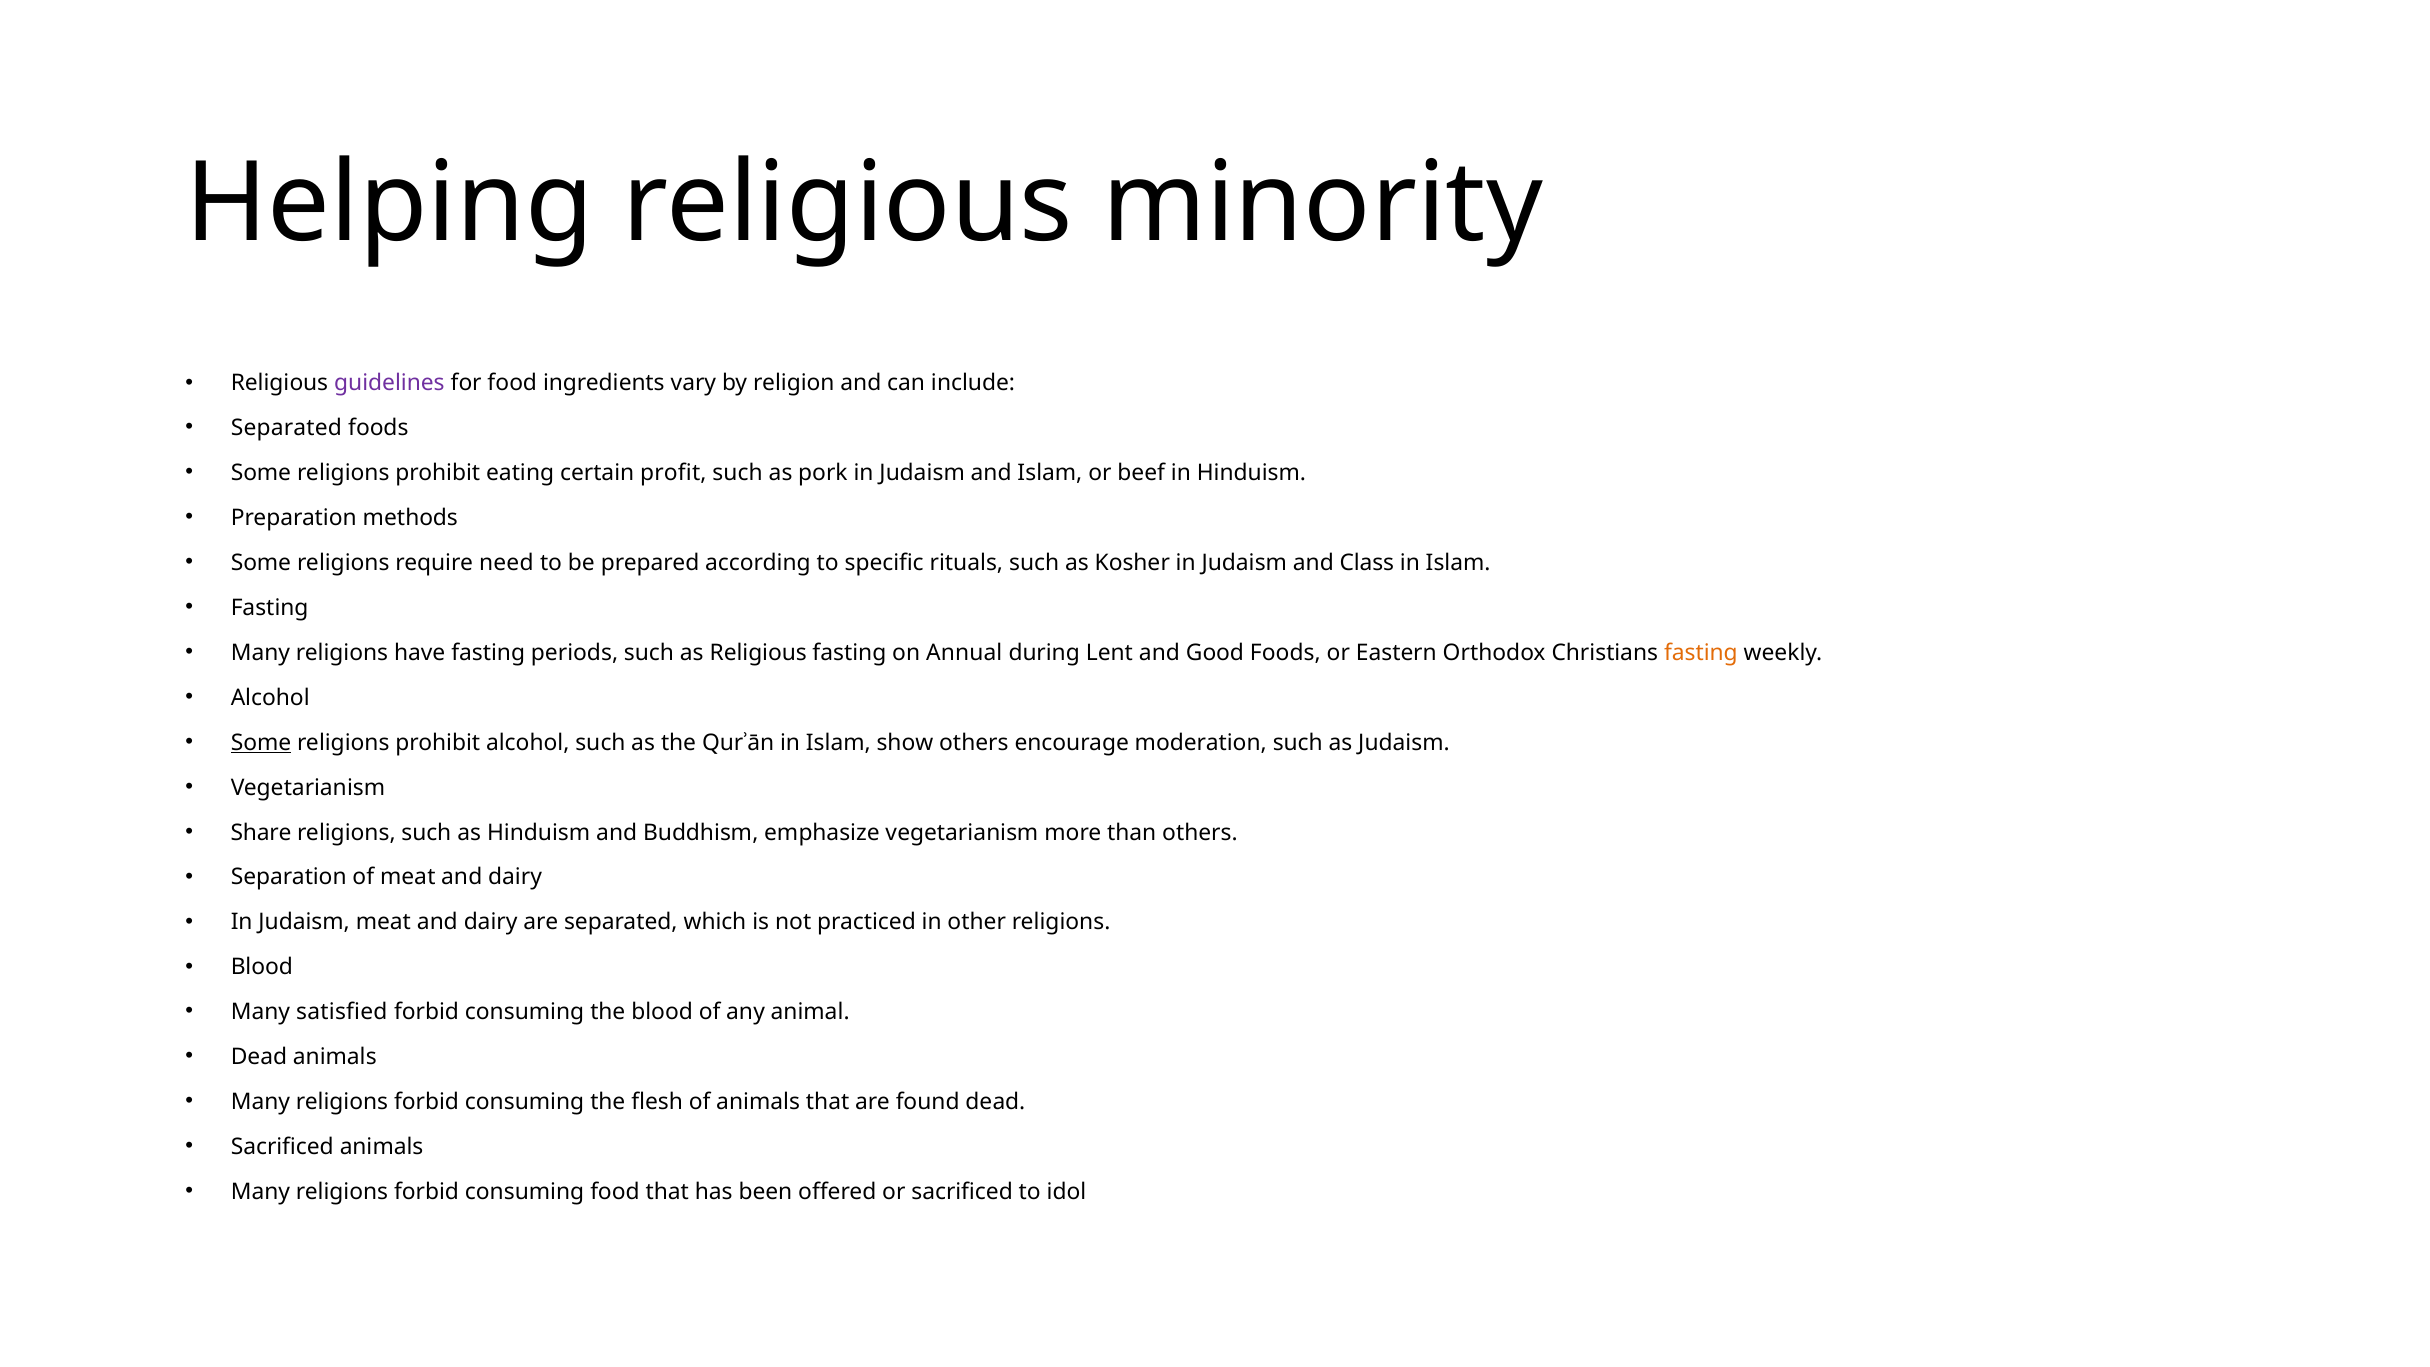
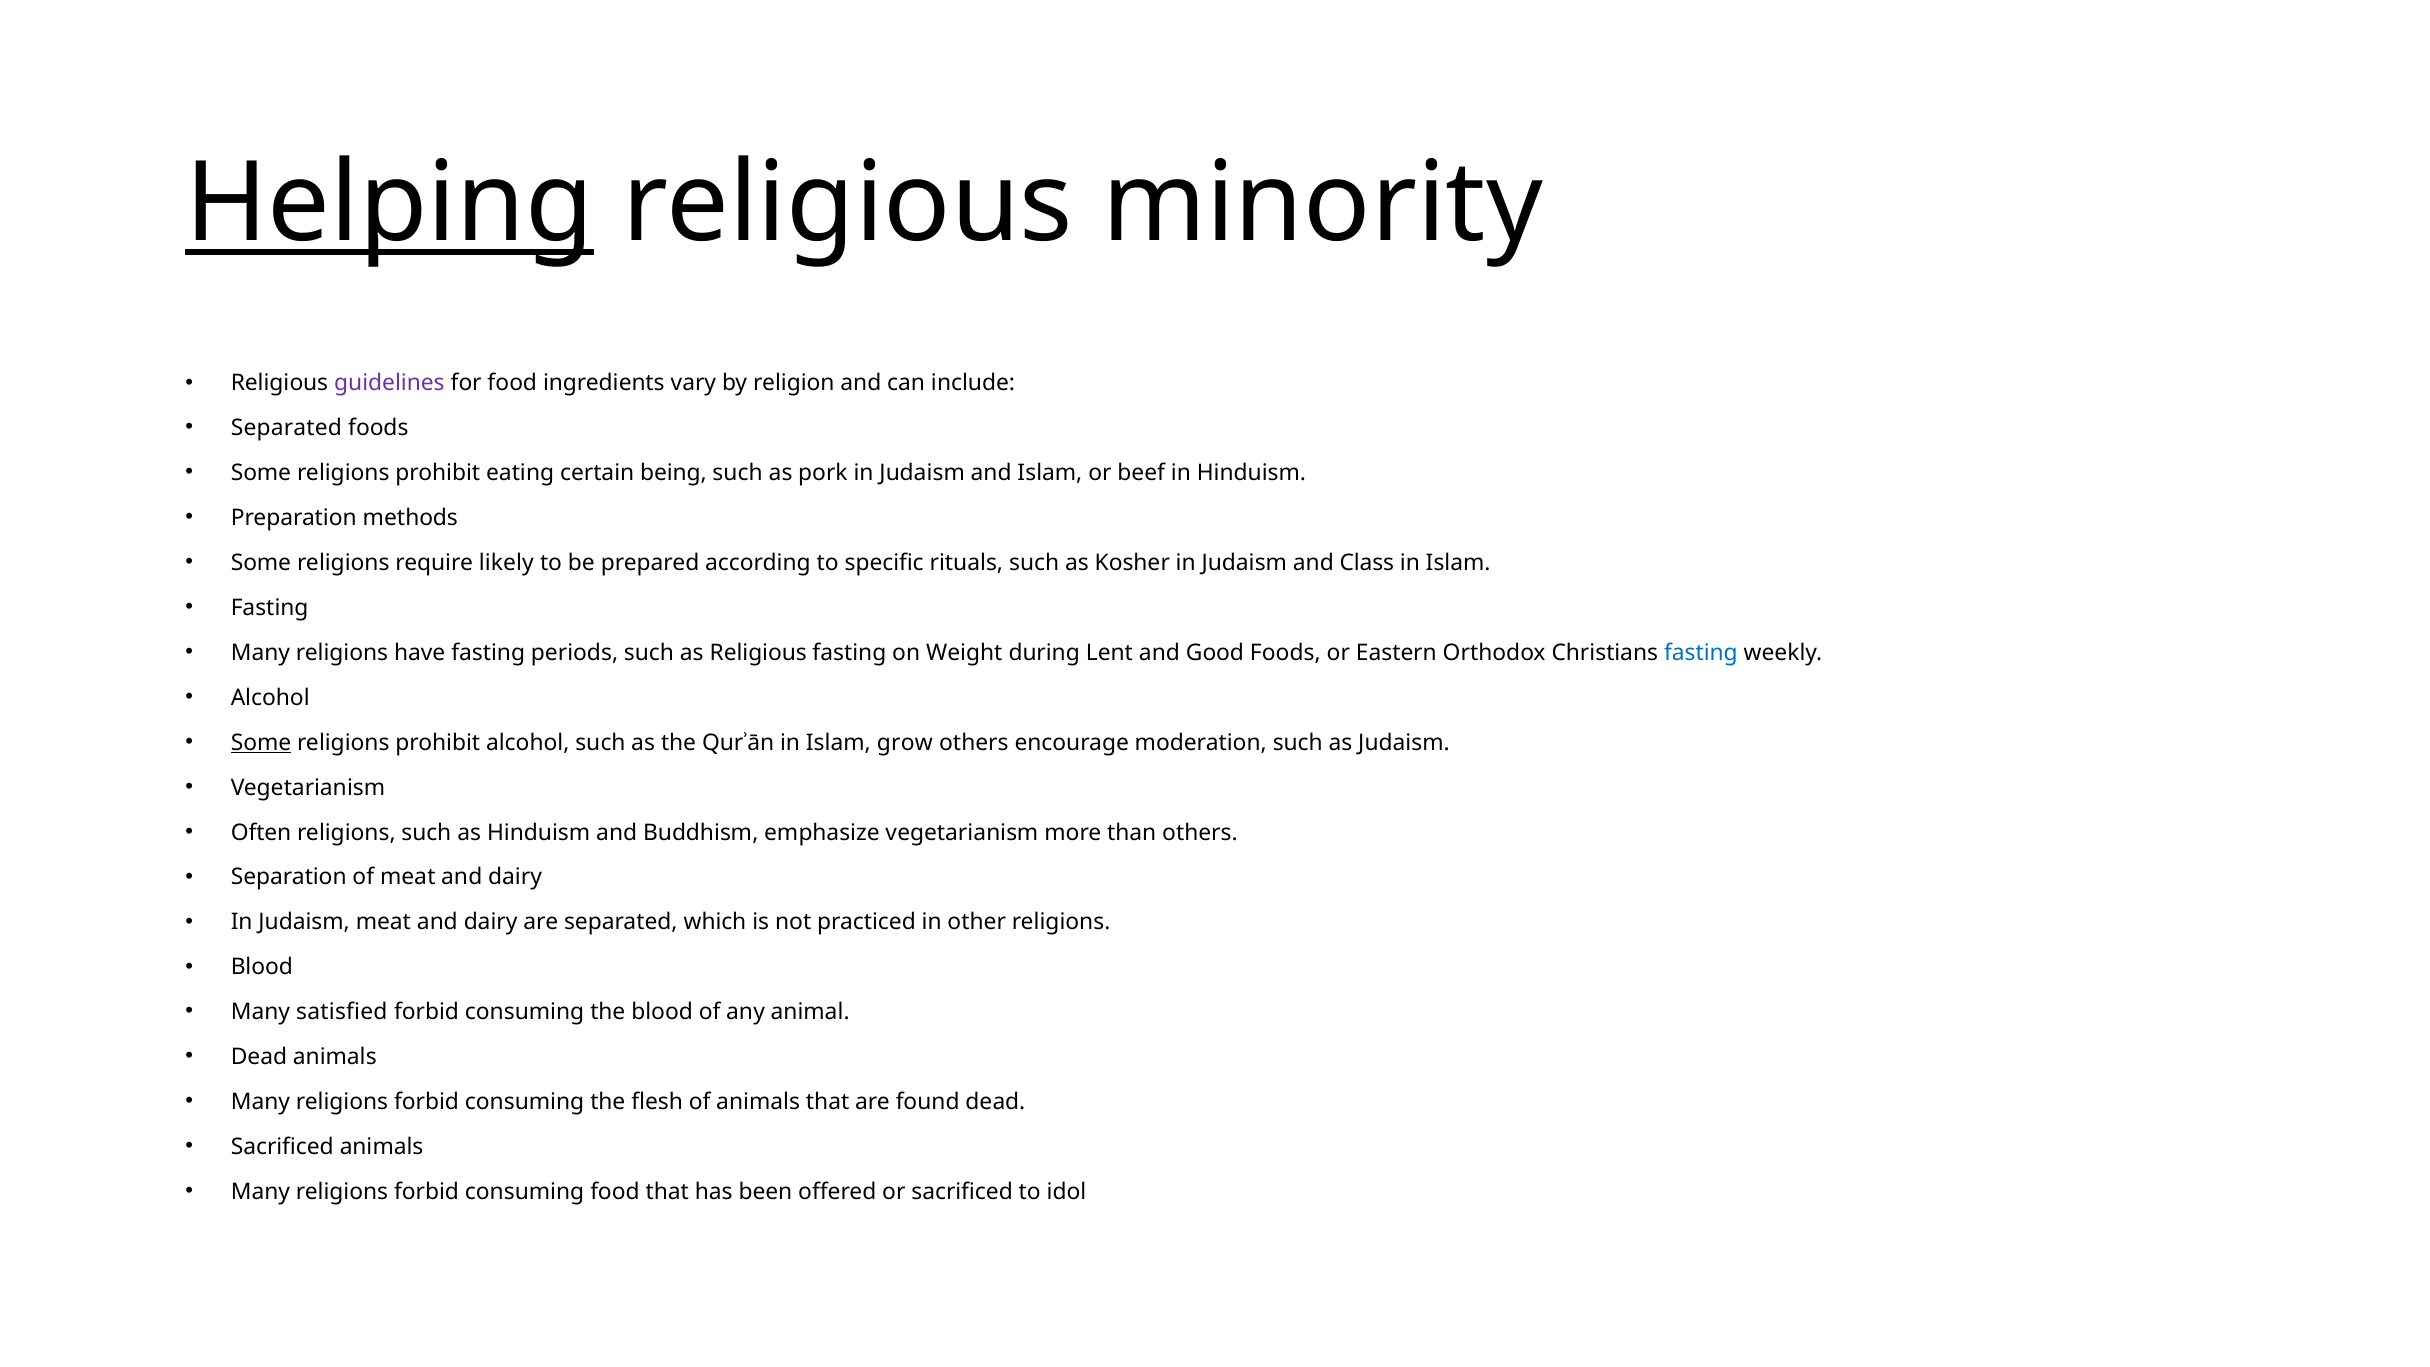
Helping underline: none -> present
profit: profit -> being
need: need -> likely
Annual: Annual -> Weight
fasting at (1701, 653) colour: orange -> blue
show: show -> grow
Share: Share -> Often
